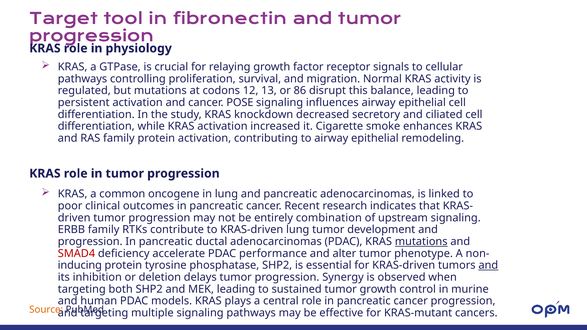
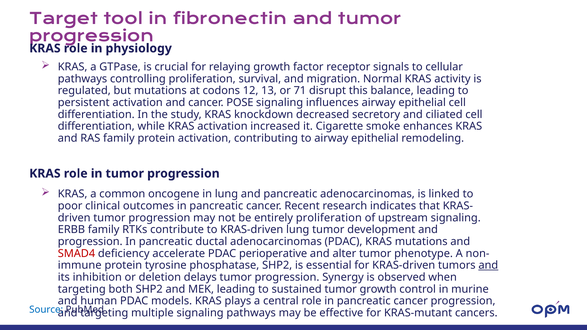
86: 86 -> 71
entirely combination: combination -> proliferation
mutations at (421, 242) underline: present -> none
performance: performance -> perioperative
inducing: inducing -> immune
Source colour: orange -> blue
